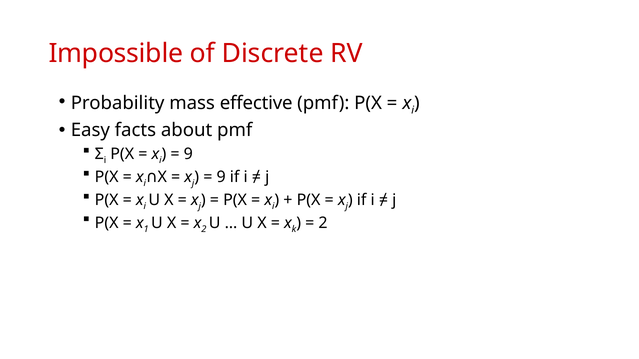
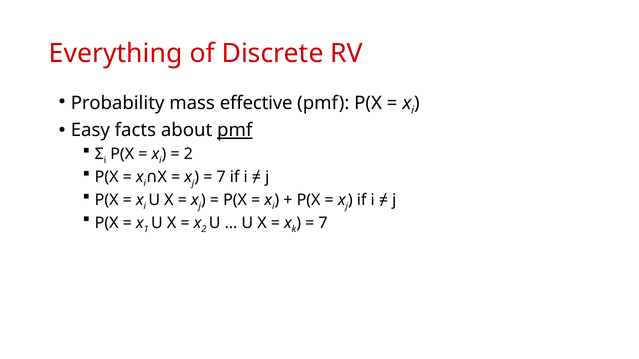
Impossible: Impossible -> Everything
pmf at (235, 130) underline: none -> present
9 at (188, 154): 9 -> 2
9 at (221, 177): 9 -> 7
2 at (323, 223): 2 -> 7
